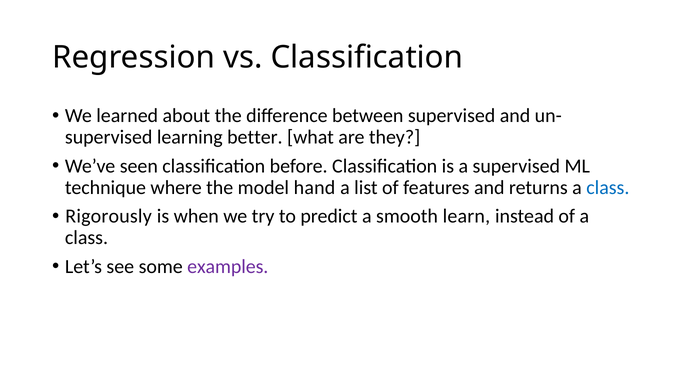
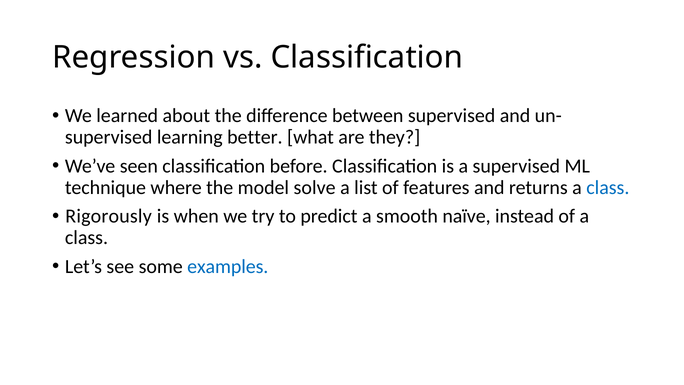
hand: hand -> solve
learn: learn -> naïve
examples colour: purple -> blue
